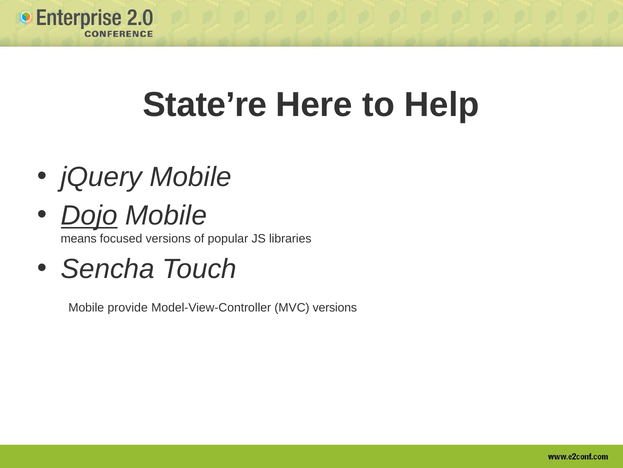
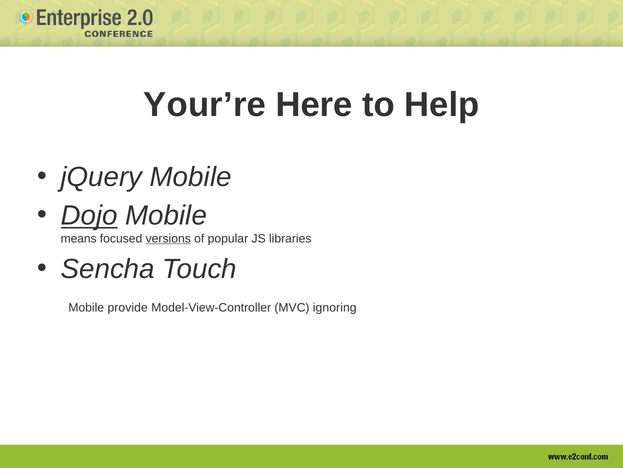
State’re: State’re -> Your’re
versions at (168, 238) underline: none -> present
MVC versions: versions -> ignoring
